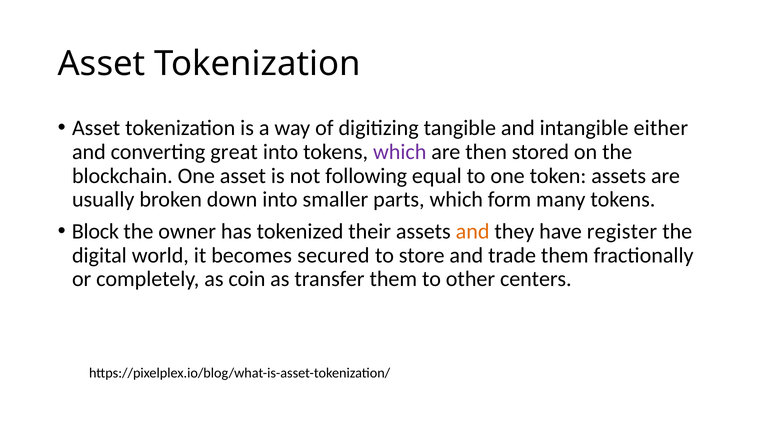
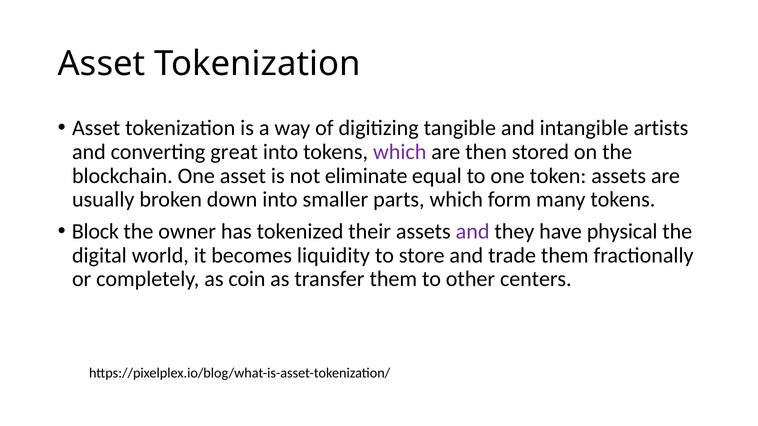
either: either -> artists
following: following -> eliminate
and at (473, 232) colour: orange -> purple
register: register -> physical
secured: secured -> liquidity
